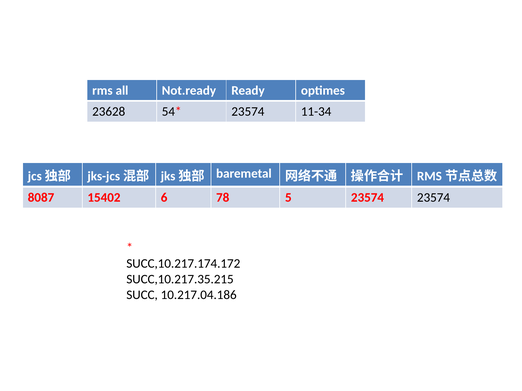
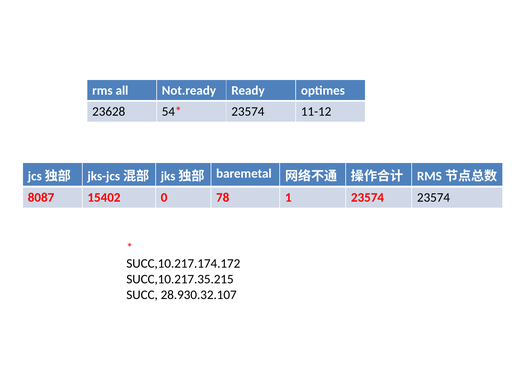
11-34: 11-34 -> 11-12
6: 6 -> 0
5: 5 -> 1
10.217.04.186: 10.217.04.186 -> 28.930.32.107
